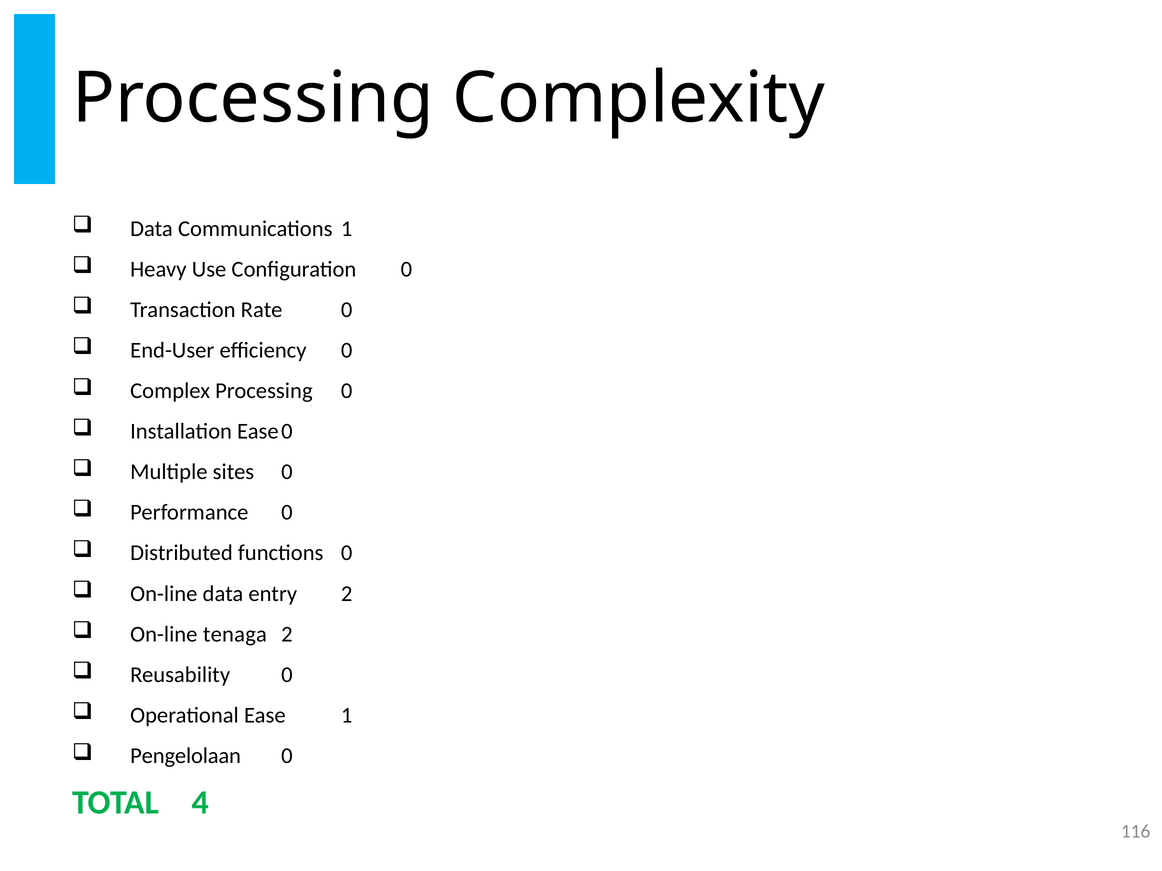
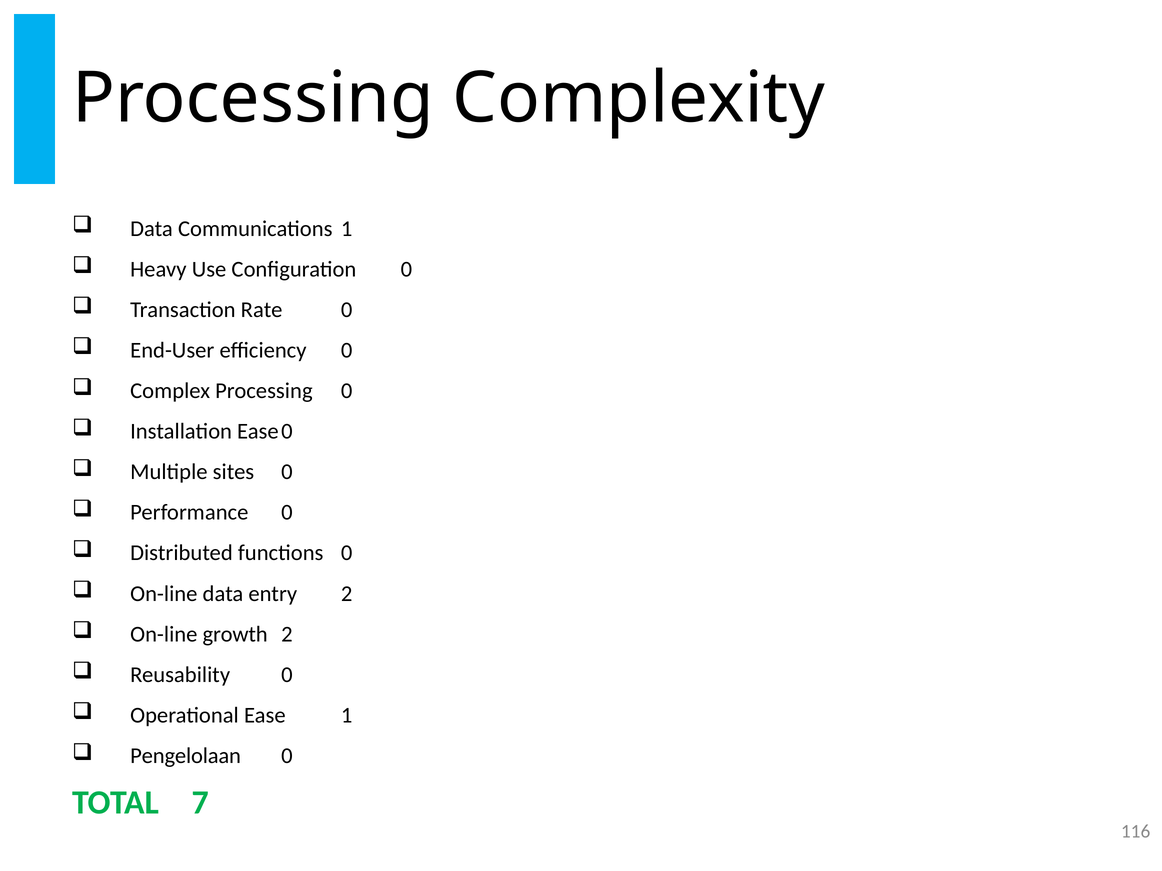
tenaga: tenaga -> growth
4: 4 -> 7
